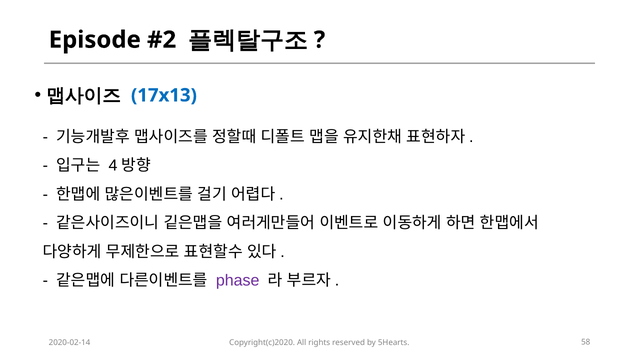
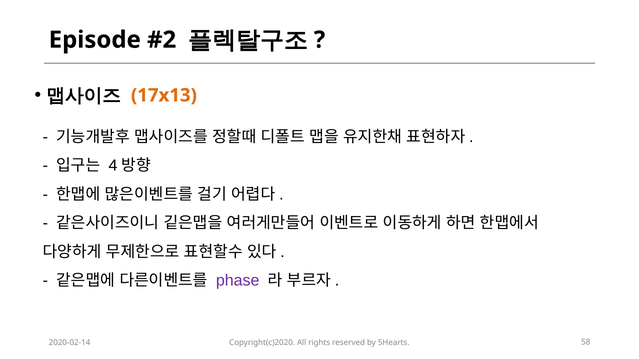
17x13 colour: blue -> orange
